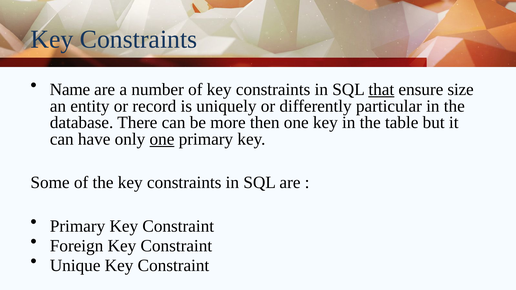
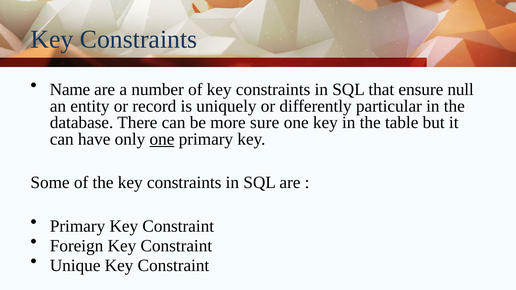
that underline: present -> none
size: size -> null
then: then -> sure
